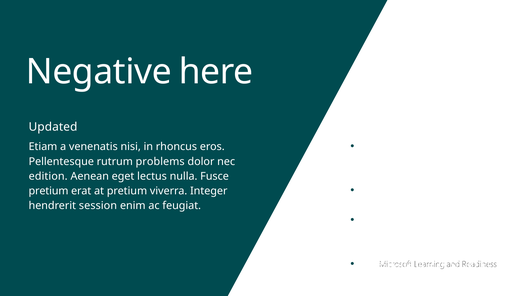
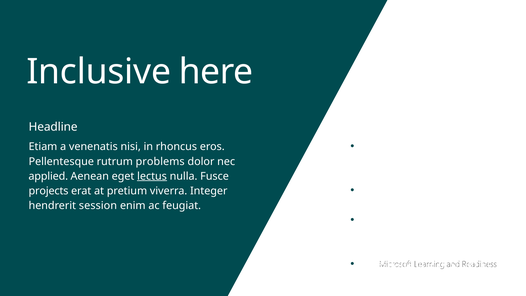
Negative: Negative -> Inclusive
Updated: Updated -> Headline
edition: edition -> applied
lectus at (152, 176) underline: none -> present
pretium at (49, 191): pretium -> projects
